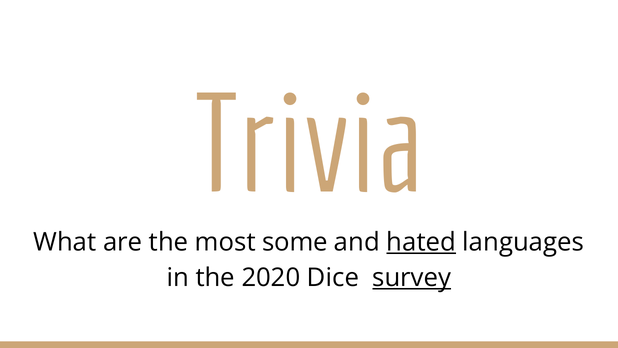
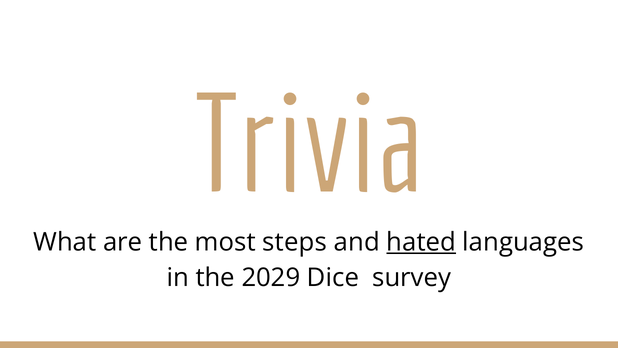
some: some -> steps
2020: 2020 -> 2029
survey underline: present -> none
